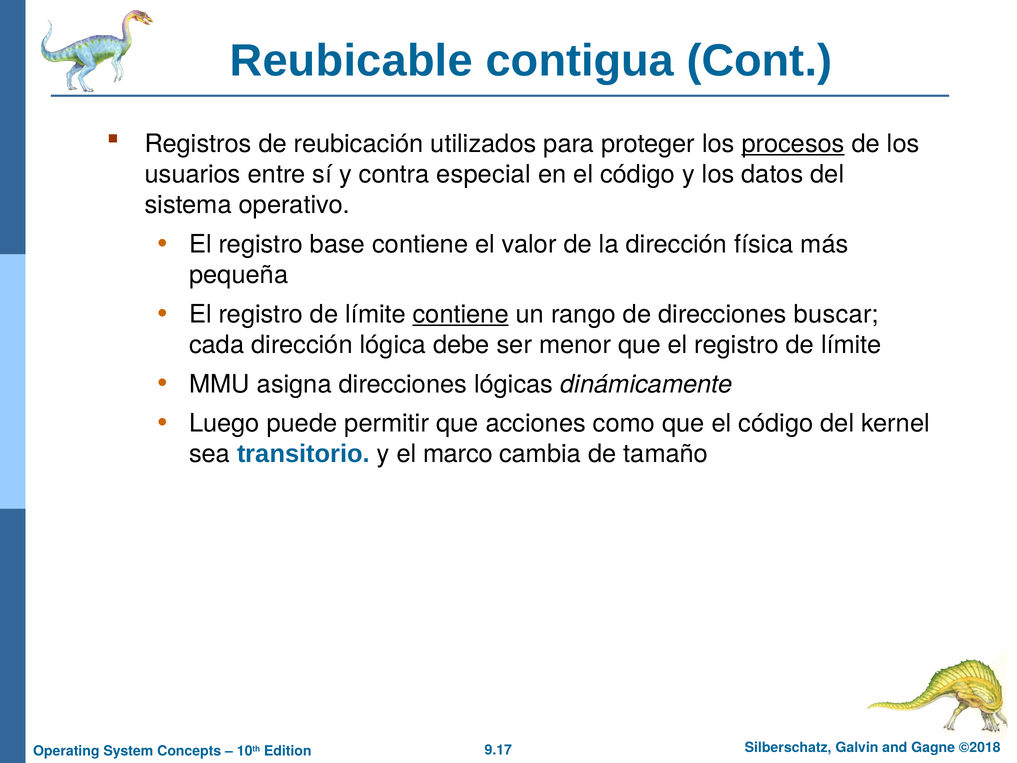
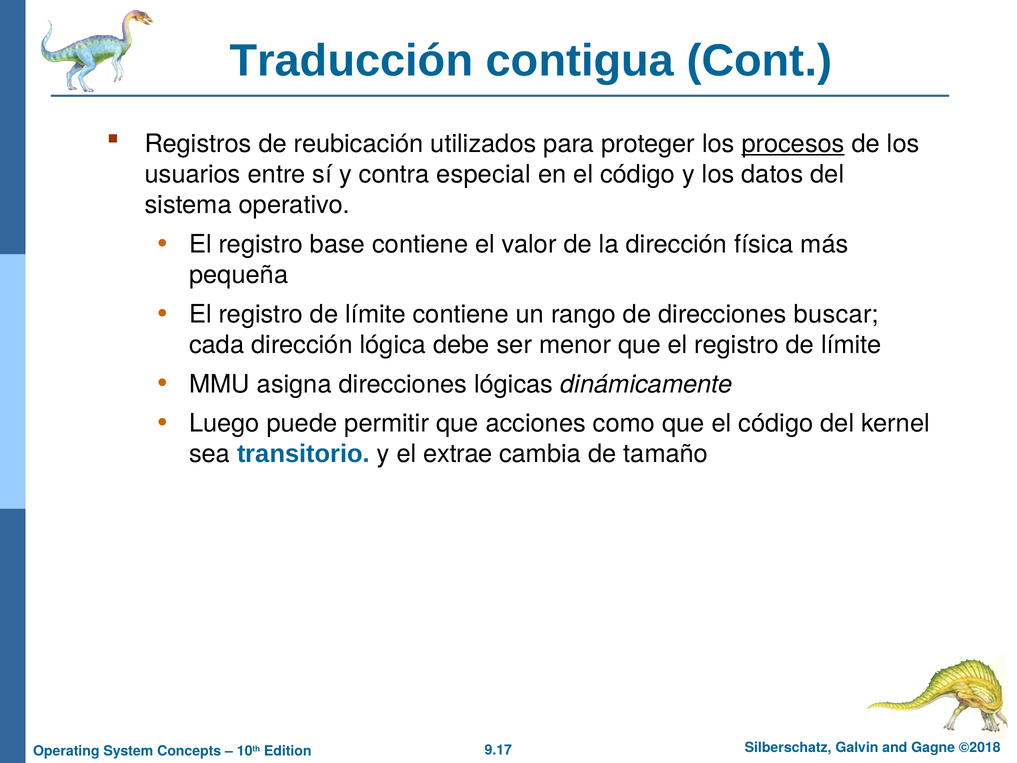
Reubicable: Reubicable -> Traducción
contiene at (461, 314) underline: present -> none
marco: marco -> extrae
